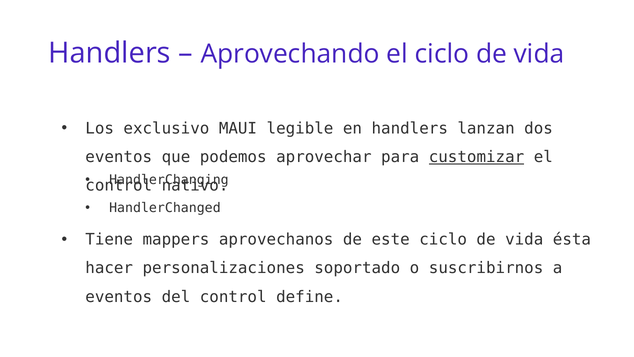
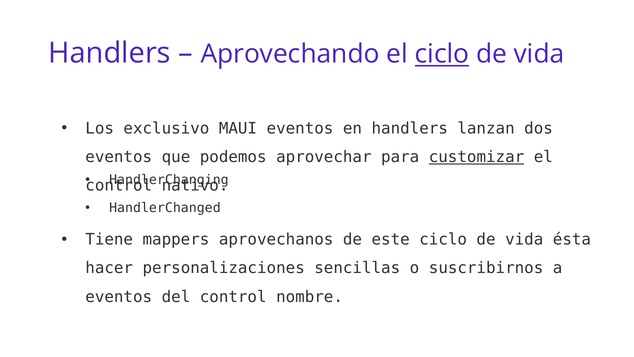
ciclo at (442, 54) underline: none -> present
MAUI legible: legible -> eventos
soportado: soportado -> sencillas
define: define -> nombre
